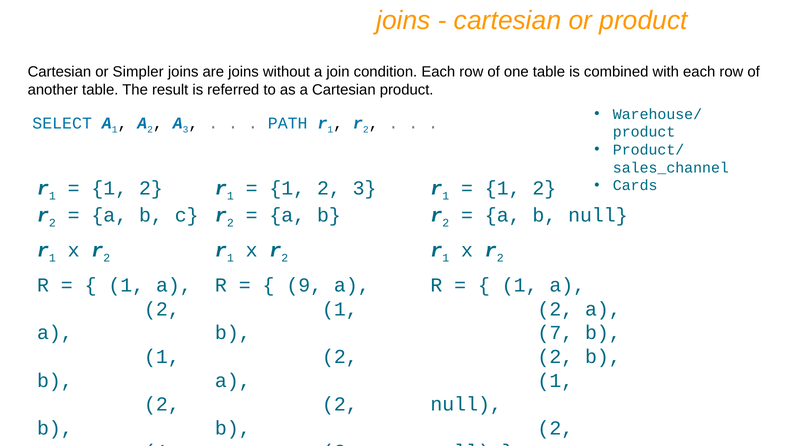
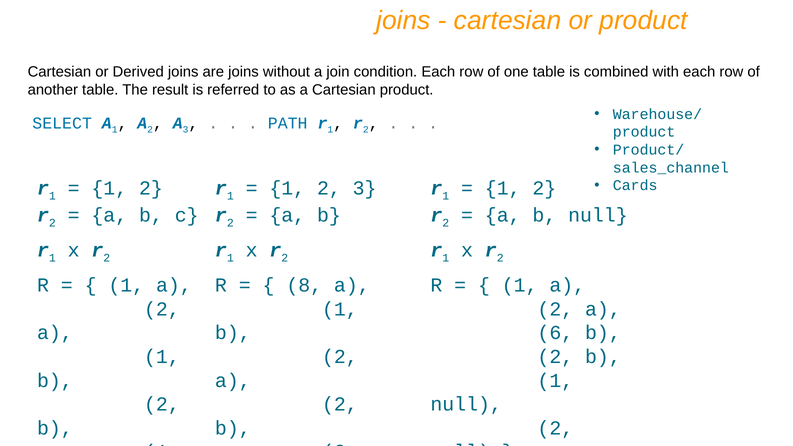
Simpler: Simpler -> Derived
9: 9 -> 8
7: 7 -> 6
